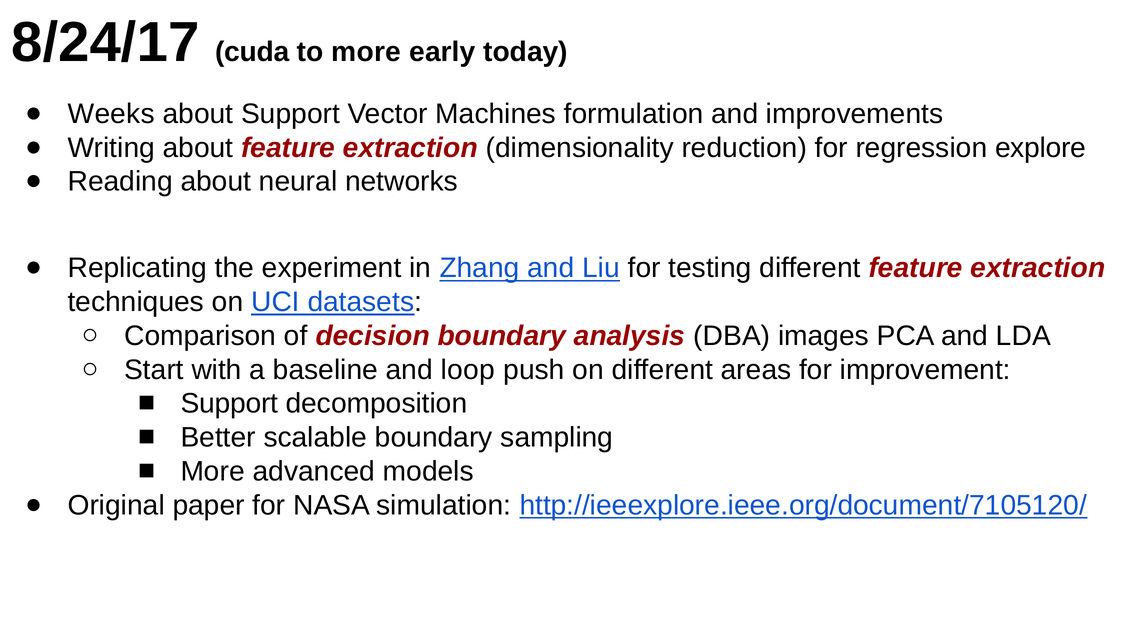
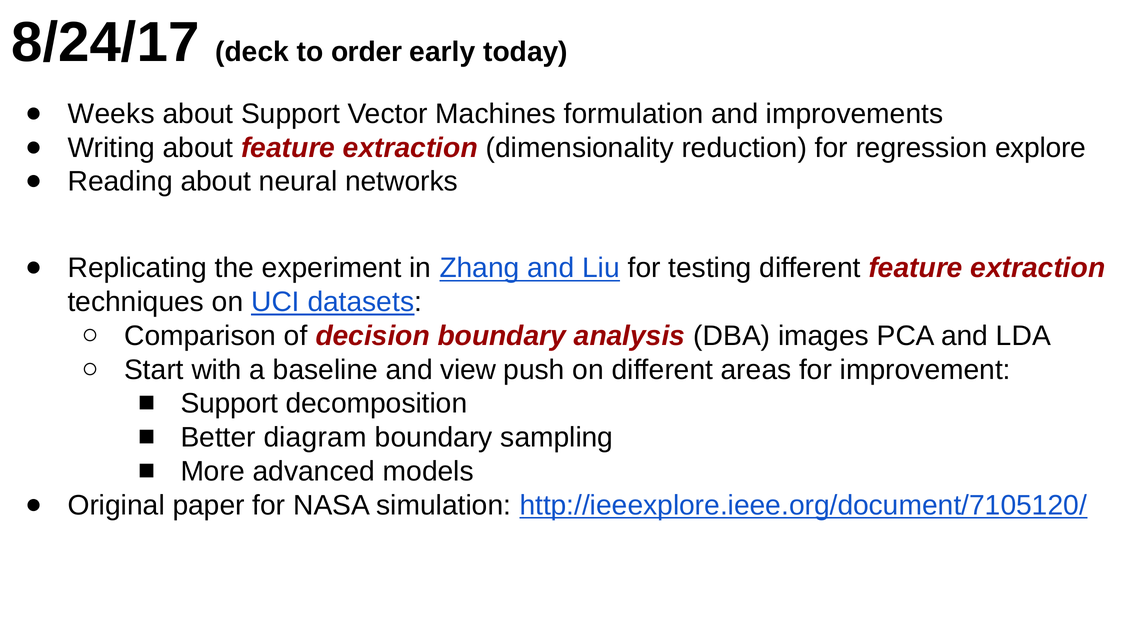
cuda: cuda -> deck
to more: more -> order
loop: loop -> view
scalable: scalable -> diagram
